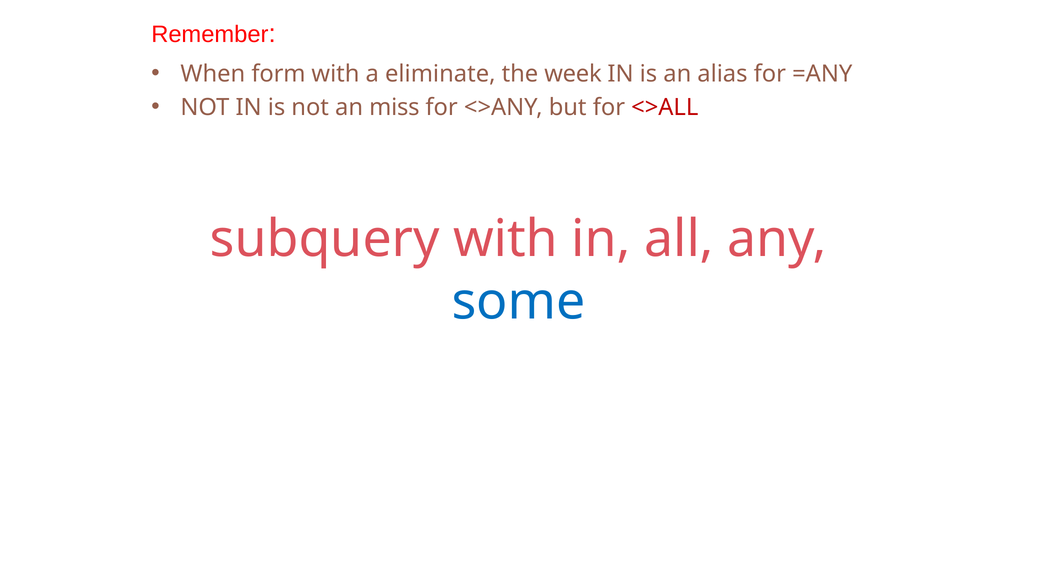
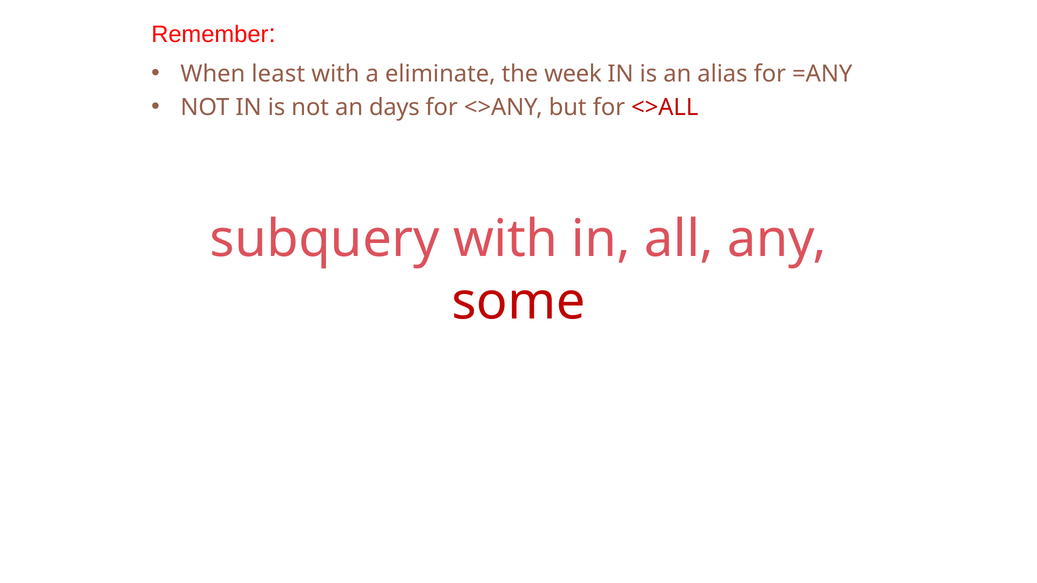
form: form -> least
miss: miss -> days
some colour: blue -> red
